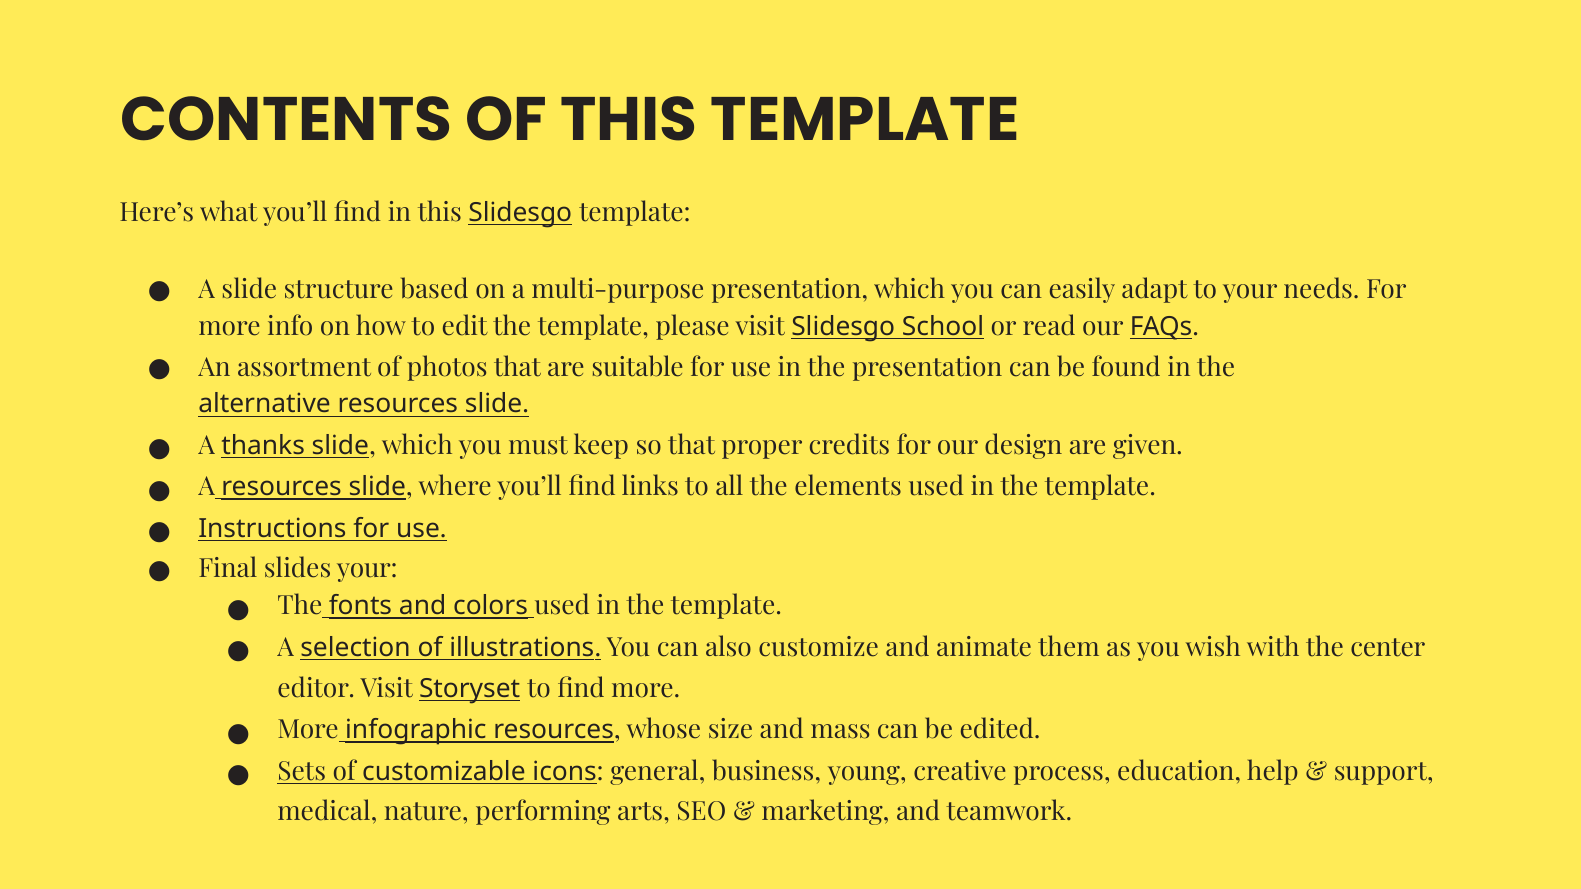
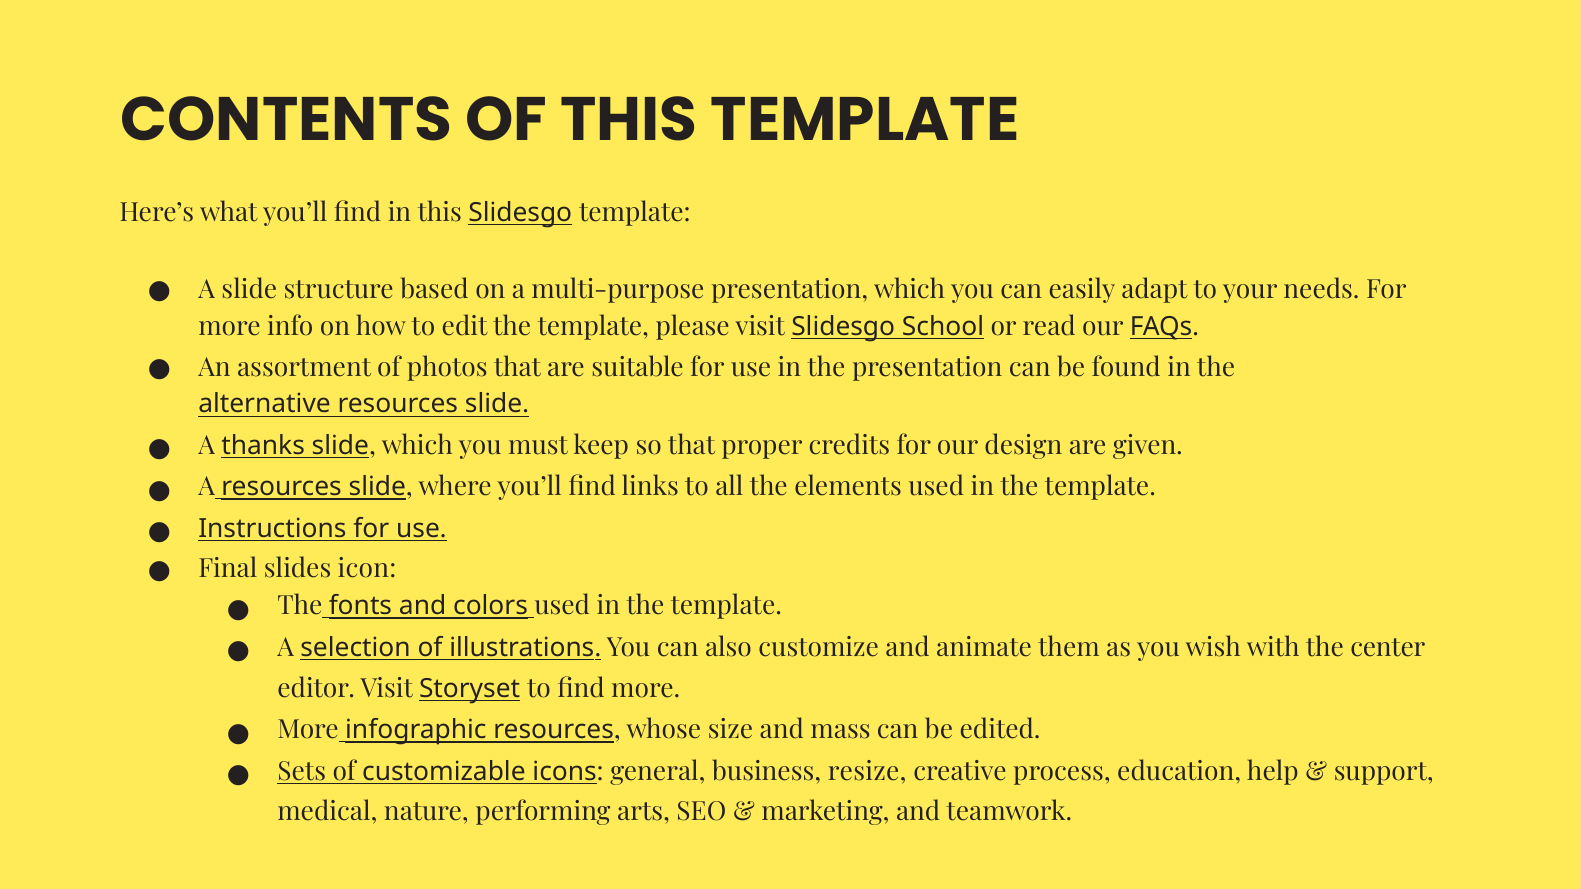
slides your: your -> icon
young: young -> resize
